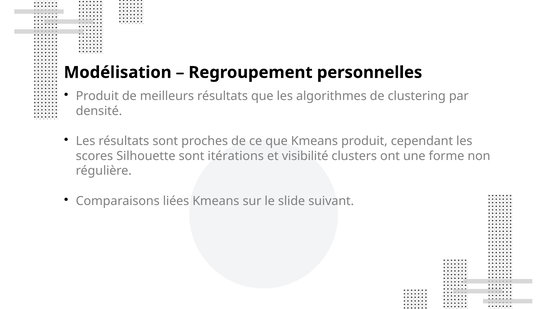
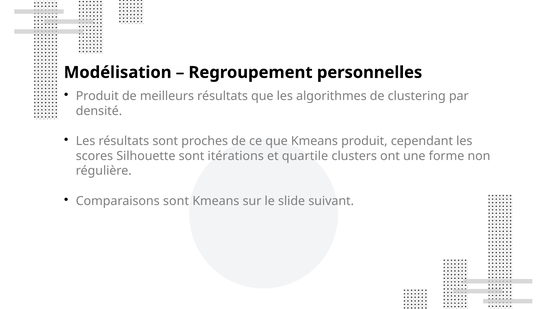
visibilité: visibilité -> quartile
Comparaisons liées: liées -> sont
